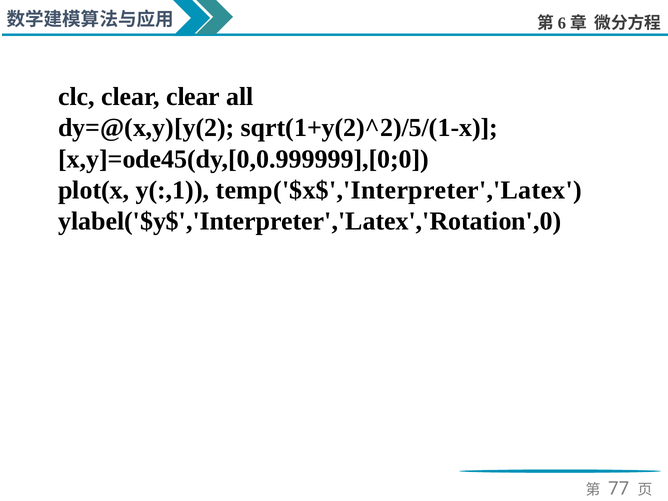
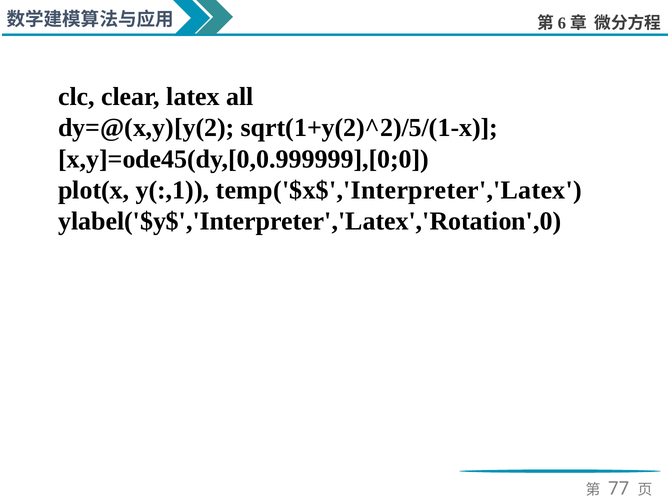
clear clear: clear -> latex
